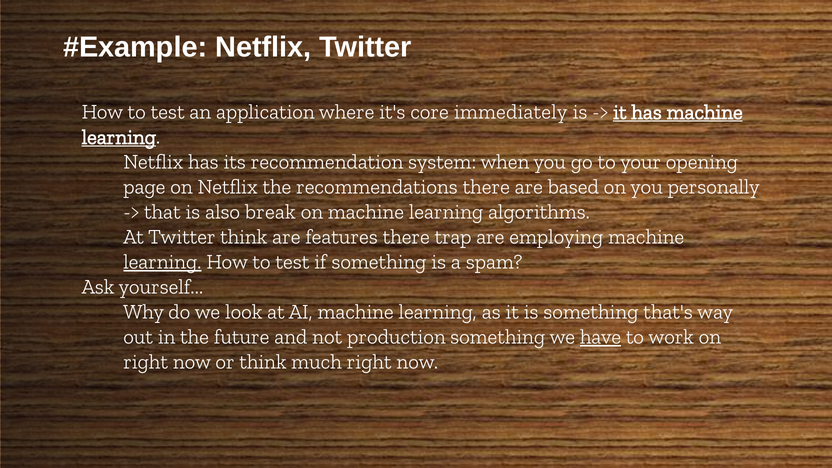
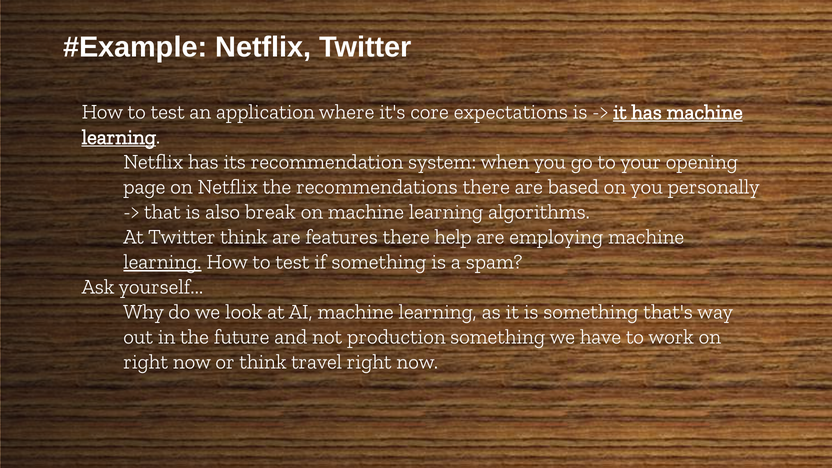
immediately: immediately -> expectations
trap: trap -> help
have underline: present -> none
much: much -> travel
